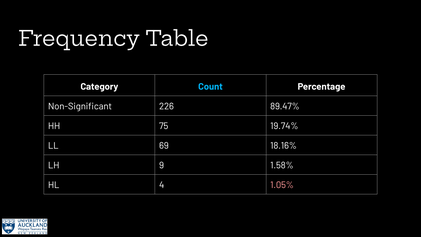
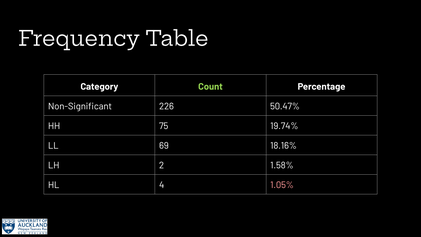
Count colour: light blue -> light green
89.47%: 89.47% -> 50.47%
9: 9 -> 2
